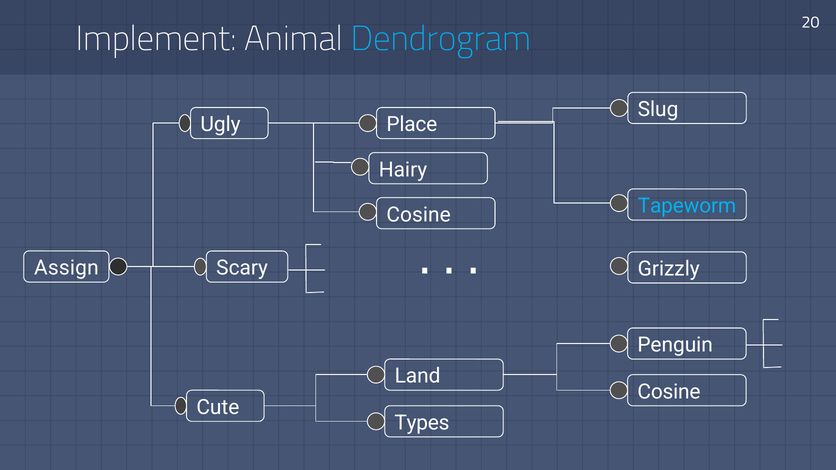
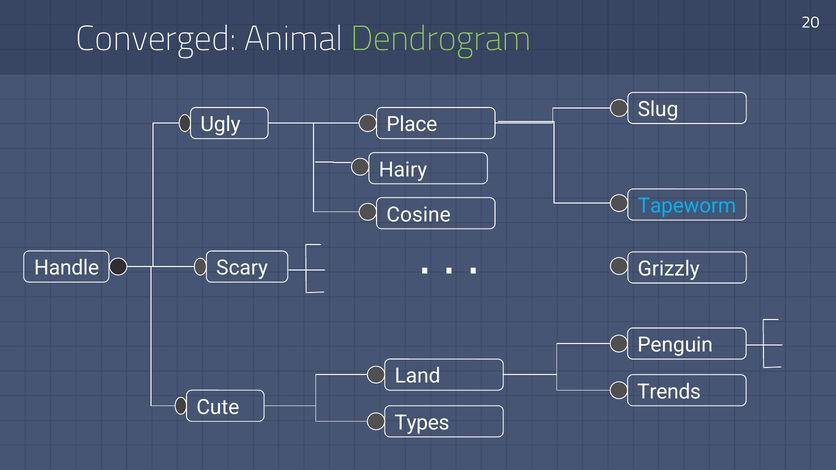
Implement: Implement -> Converged
Dendrogram colour: light blue -> light green
Assign: Assign -> Handle
Cosine at (669, 392): Cosine -> Trends
